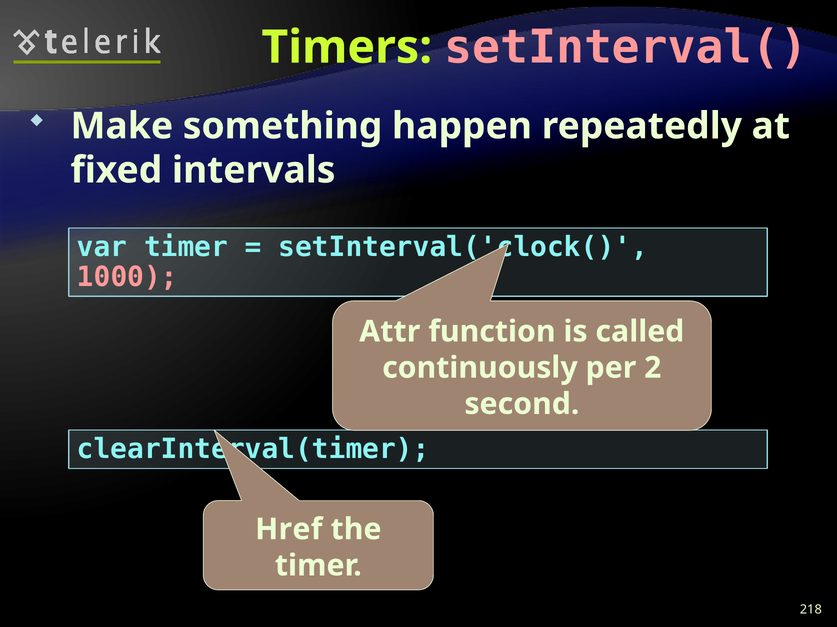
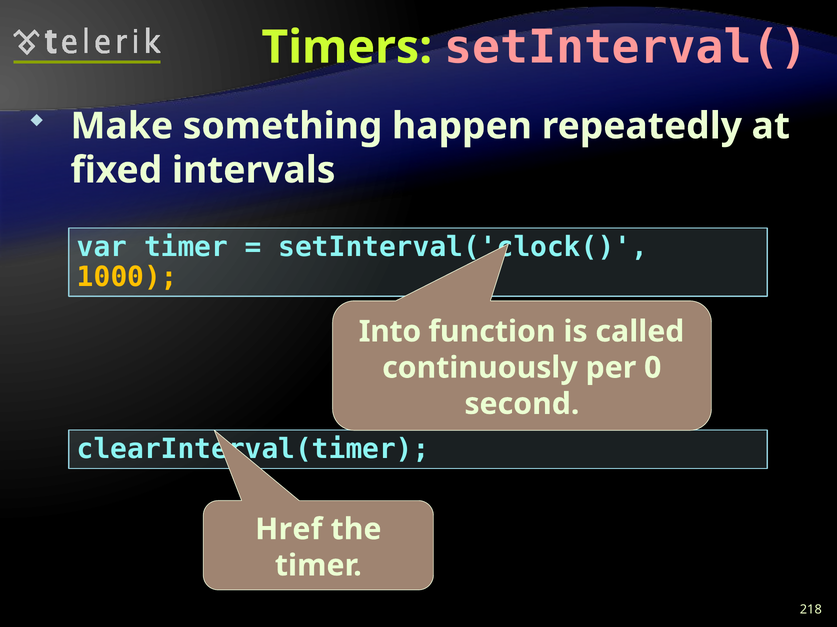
1000 colour: pink -> yellow
Attr: Attr -> Into
2: 2 -> 0
